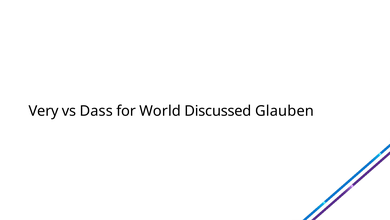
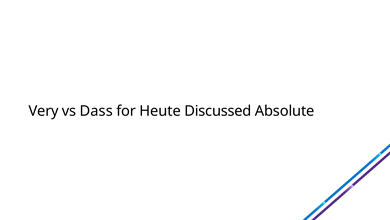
World: World -> Heute
Glauben: Glauben -> Absolute
